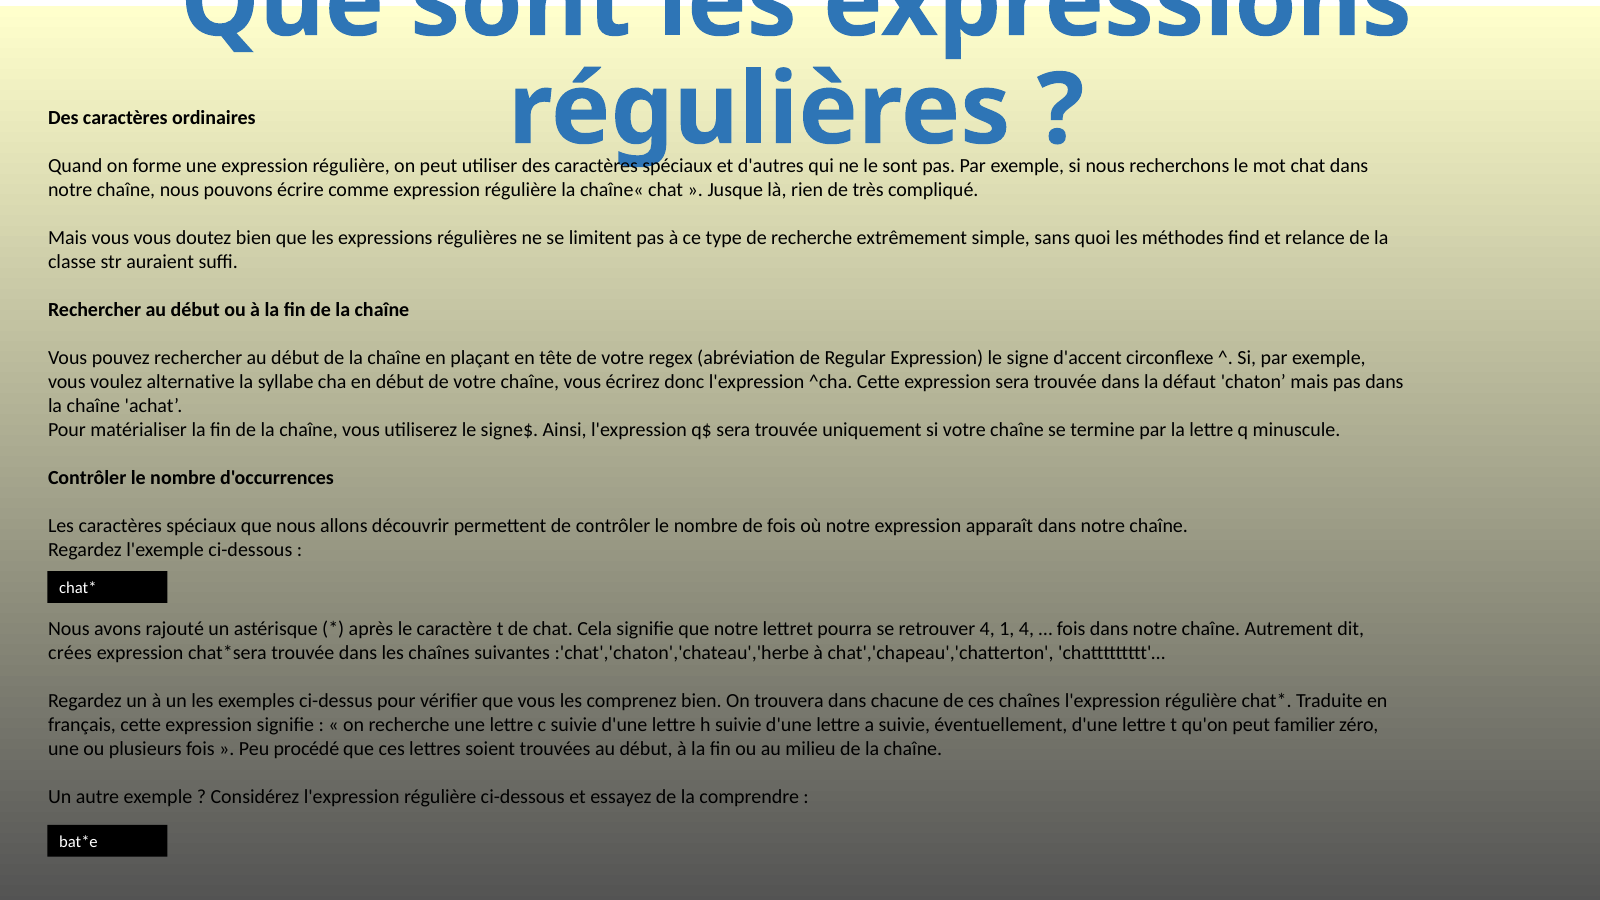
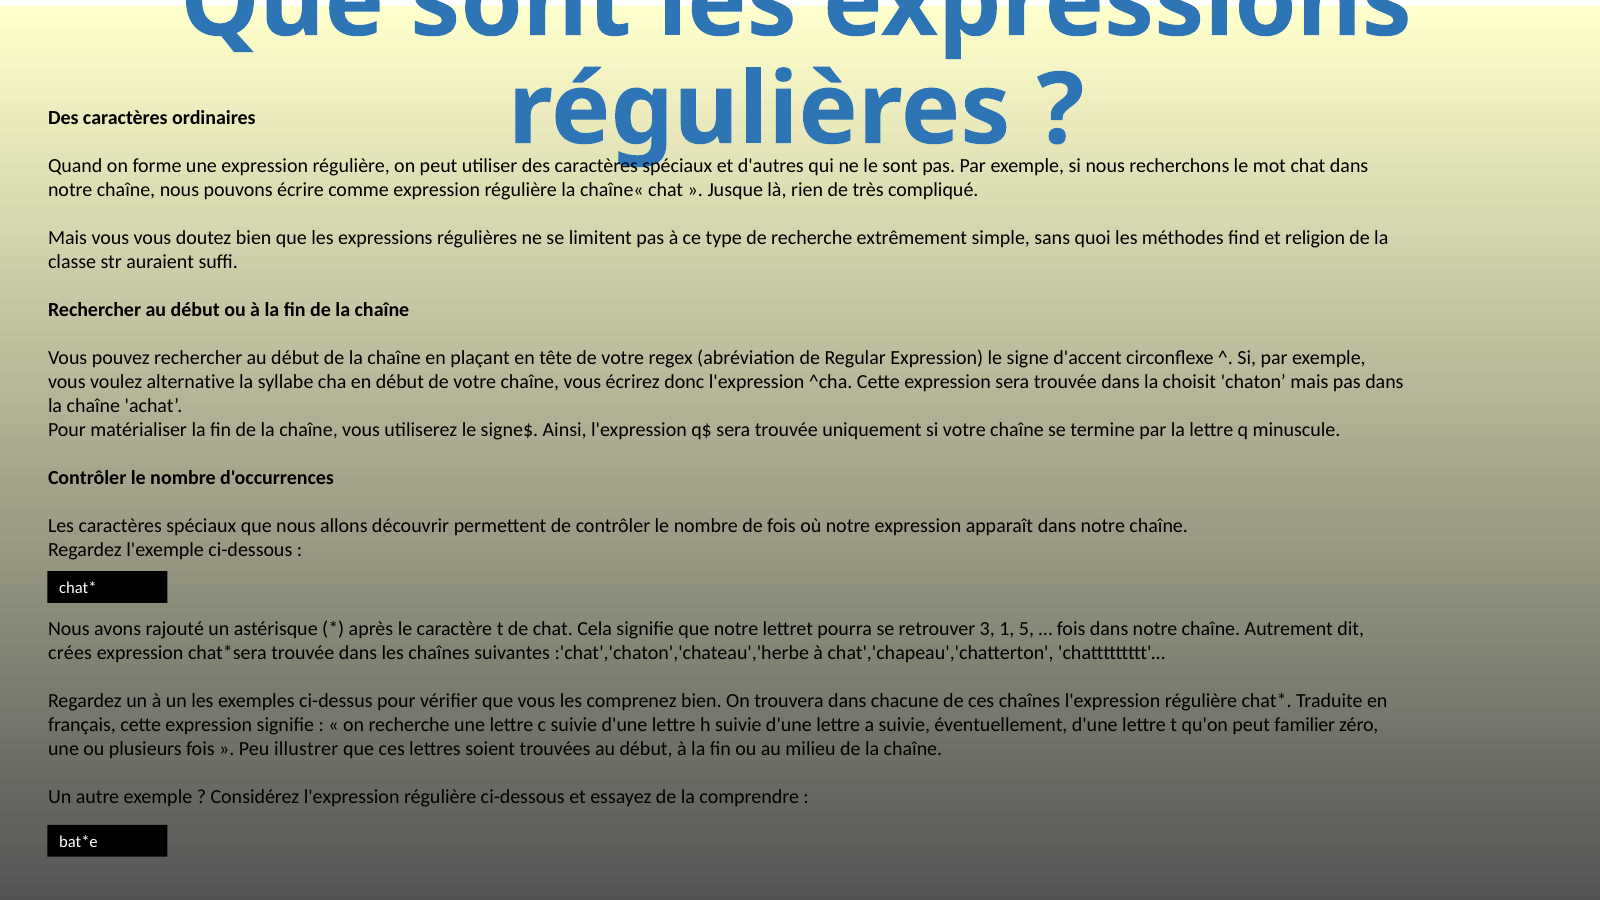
relance: relance -> religion
défaut: défaut -> choisit
retrouver 4: 4 -> 3
1 4: 4 -> 5
procédé: procédé -> illustrer
